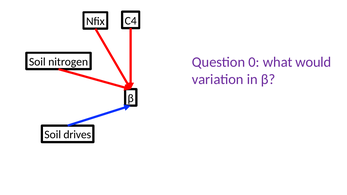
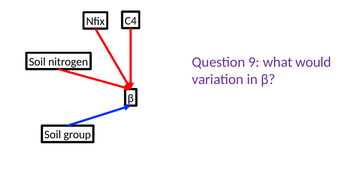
0: 0 -> 9
drives: drives -> group
